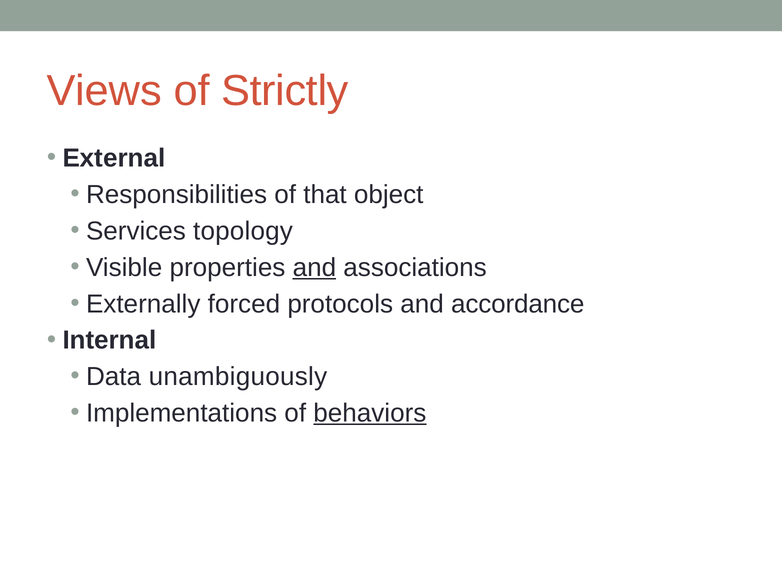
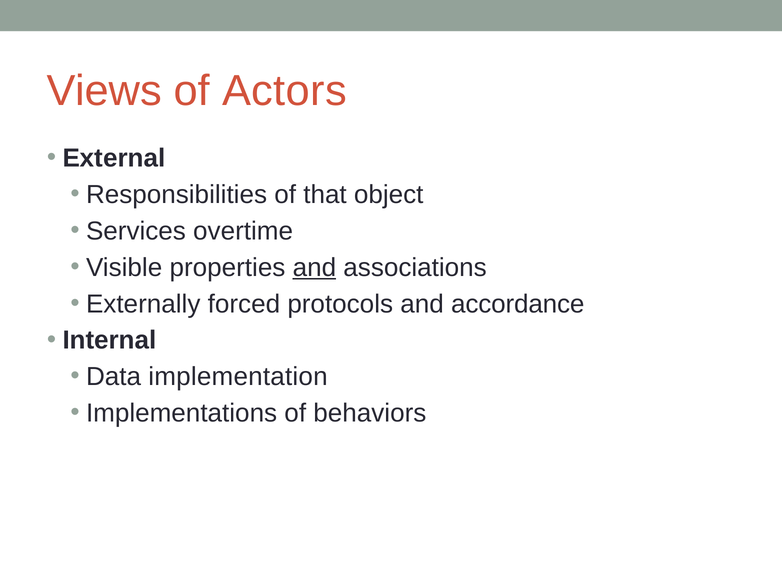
Strictly: Strictly -> Actors
topology: topology -> overtime
unambiguously: unambiguously -> implementation
behaviors underline: present -> none
